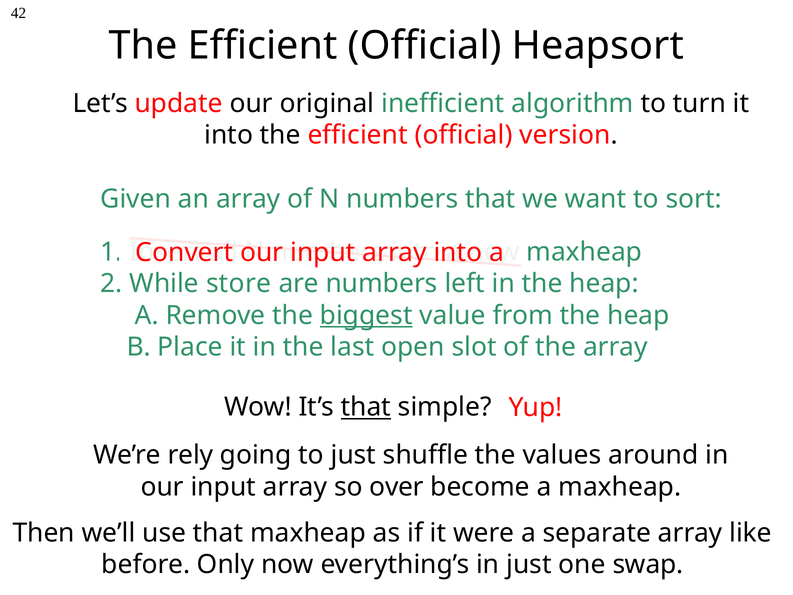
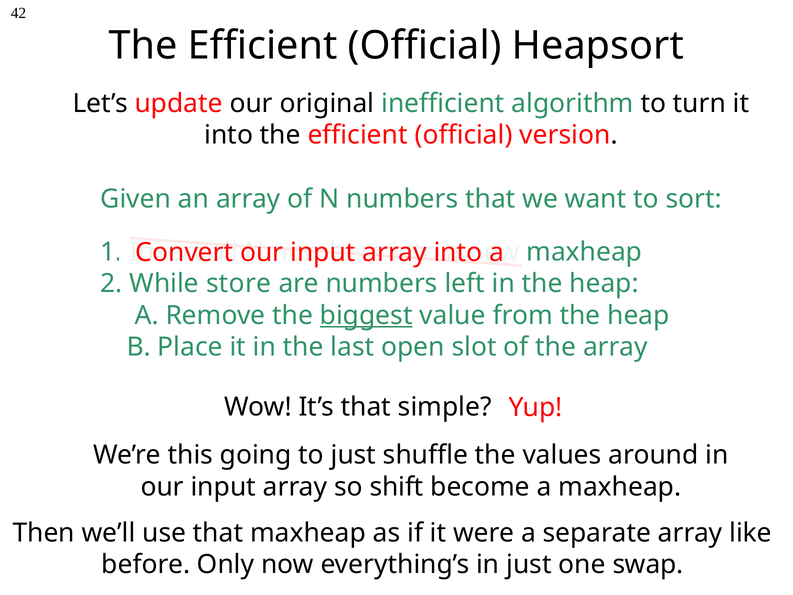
that at (366, 407) underline: present -> none
rely: rely -> this
over: over -> shift
